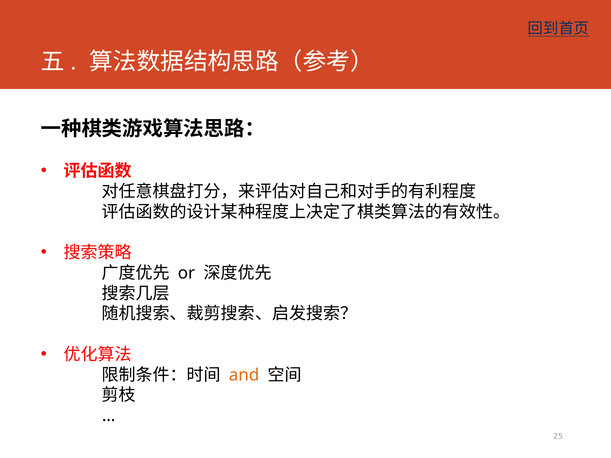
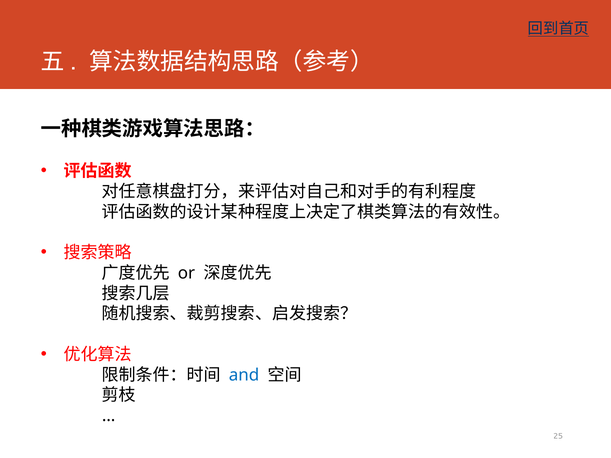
and colour: orange -> blue
